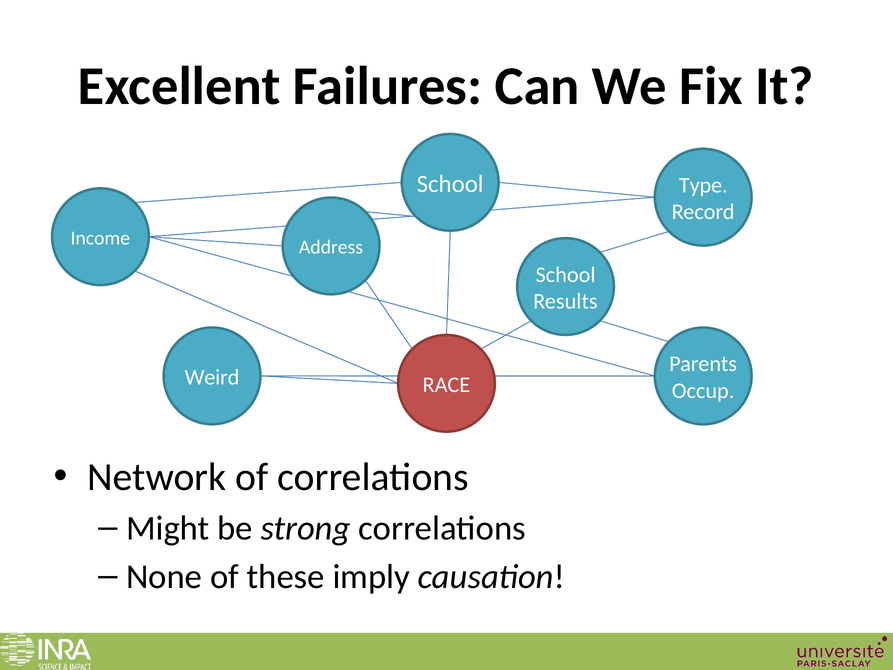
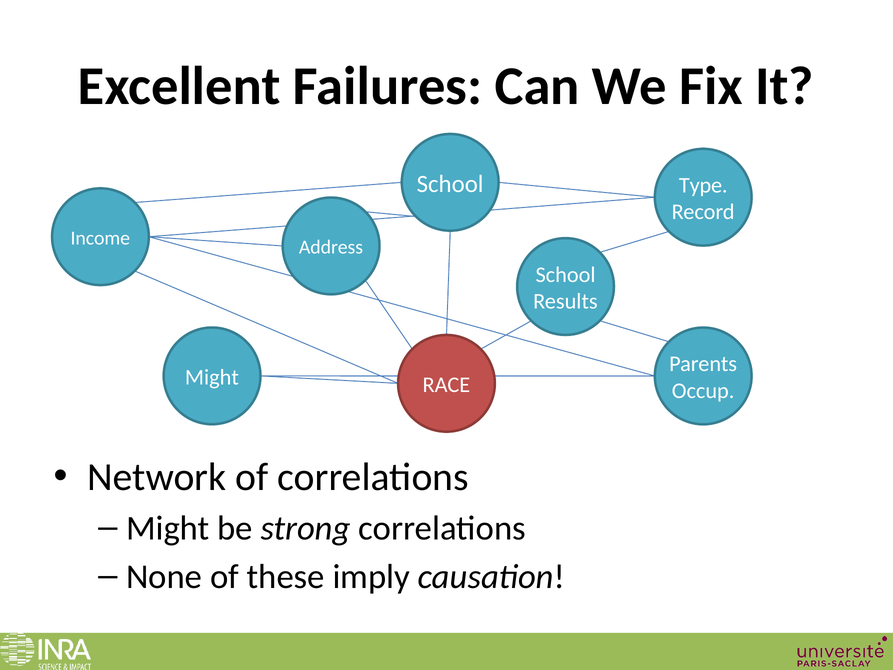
Weird at (212, 377): Weird -> Might
